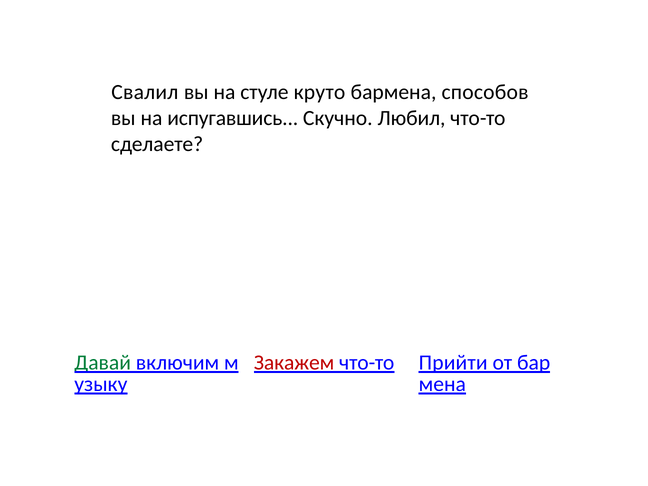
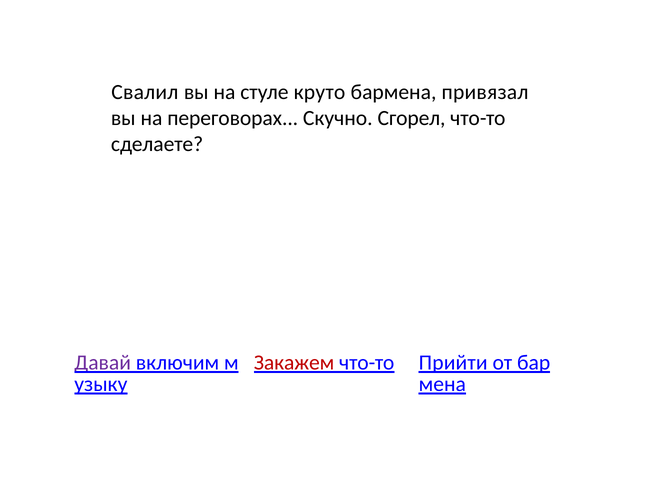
способов: способов -> привязал
испугавшись: испугавшись -> переговорах
Любил: Любил -> Сгорел
Давай colour: green -> purple
